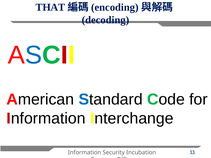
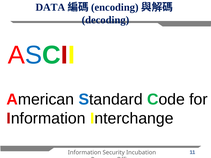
THAT: THAT -> DATA
